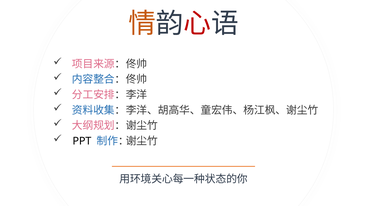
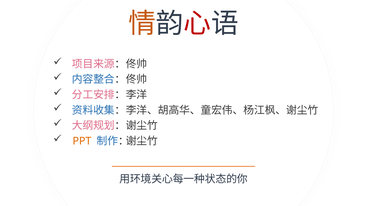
PPT colour: black -> orange
